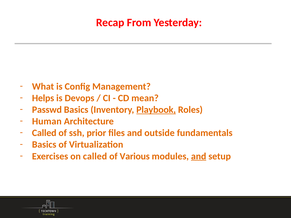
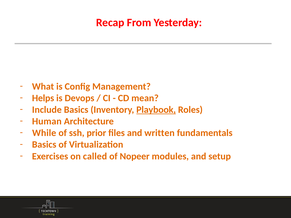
Passwd: Passwd -> Include
Called at (44, 133): Called -> While
outside: outside -> written
Various: Various -> Nopeer
and at (199, 156) underline: present -> none
